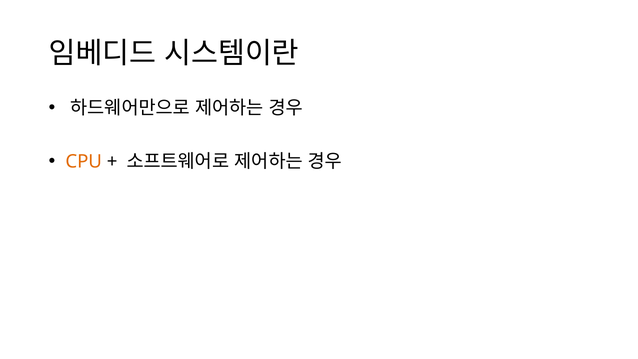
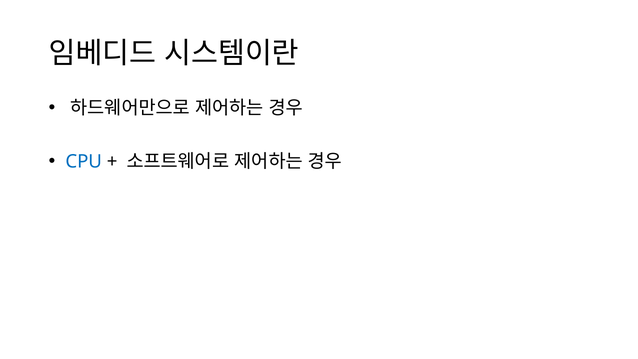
CPU colour: orange -> blue
